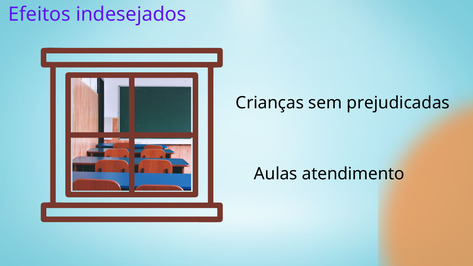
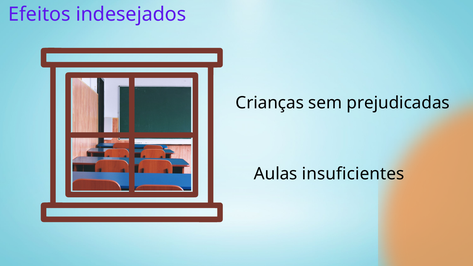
atendimento: atendimento -> insuficientes
